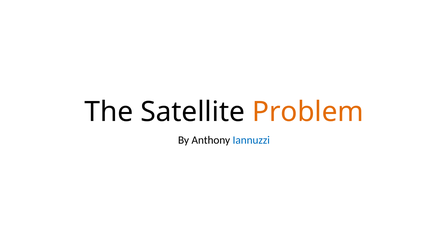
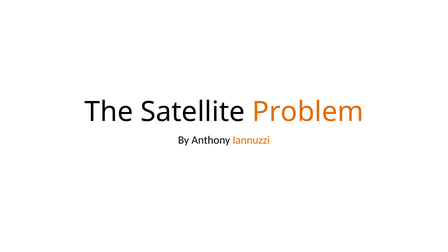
Iannuzzi colour: blue -> orange
